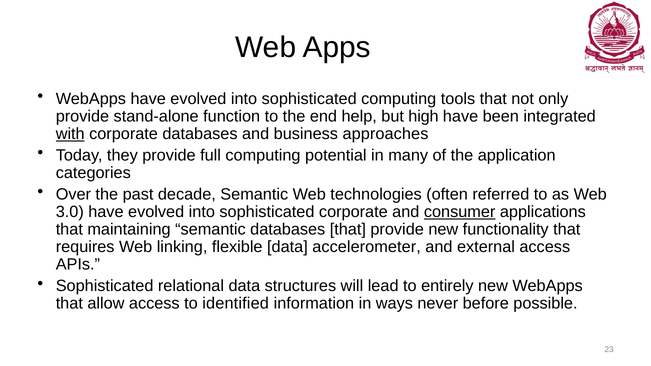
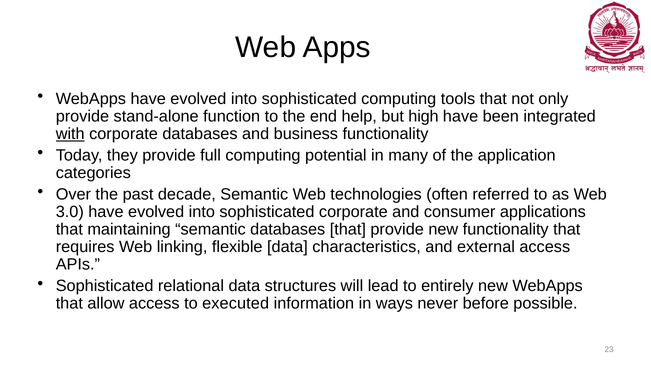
business approaches: approaches -> functionality
consumer underline: present -> none
accelerometer: accelerometer -> characteristics
identified: identified -> executed
